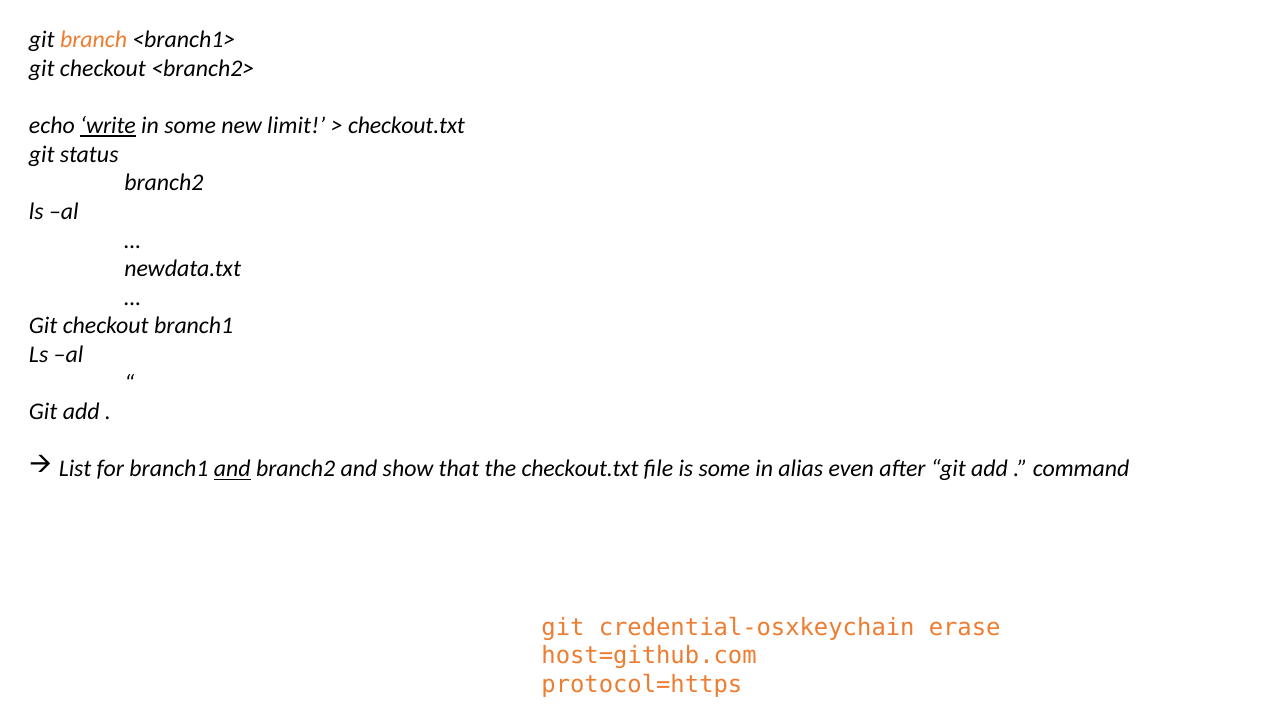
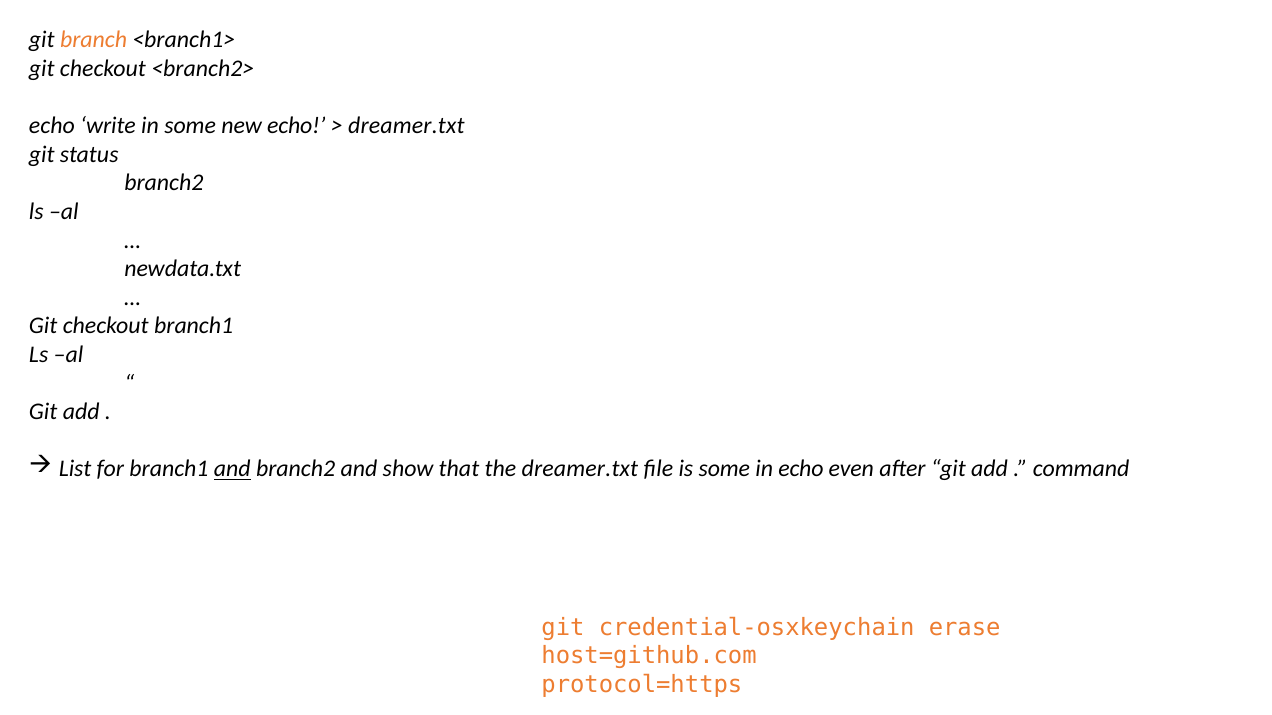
write underline: present -> none
new limit: limit -> echo
checkout.txt at (407, 126): checkout.txt -> dreamer.txt
the checkout.txt: checkout.txt -> dreamer.txt
in alias: alias -> echo
